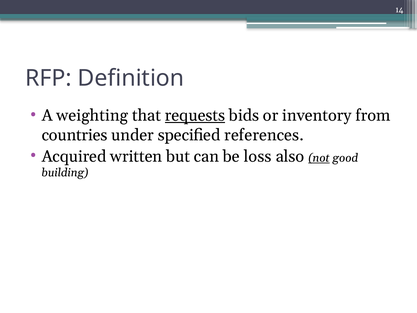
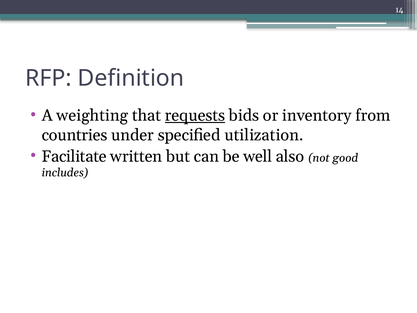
references: references -> utilization
Acquired: Acquired -> Facilitate
loss: loss -> well
not underline: present -> none
building: building -> includes
